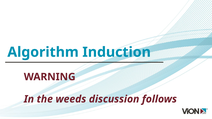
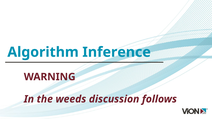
Induction: Induction -> Inference
